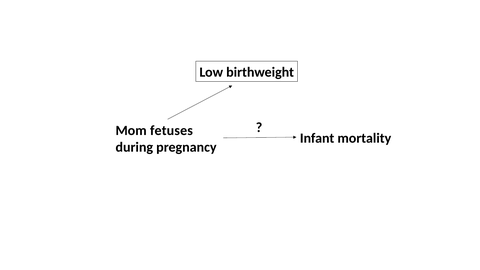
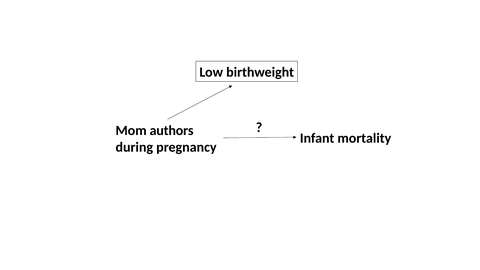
fetuses: fetuses -> authors
